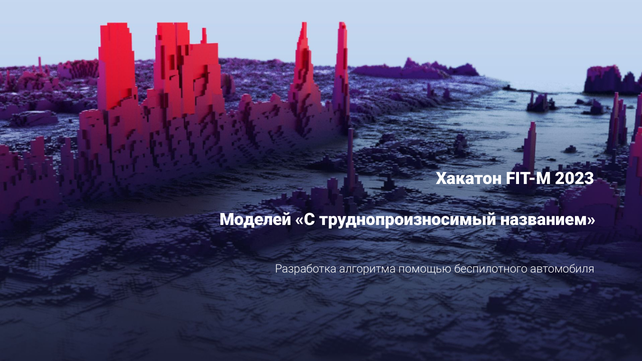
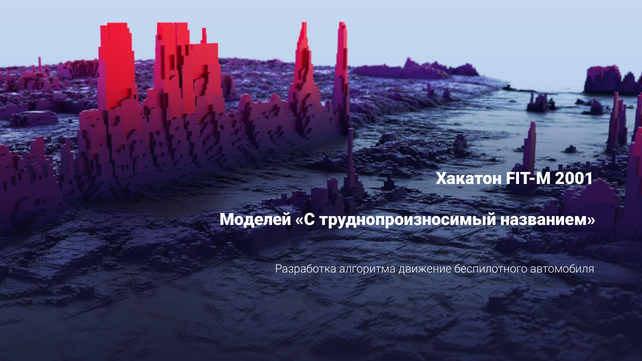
2023: 2023 -> 2001
помощью: помощью -> движение
